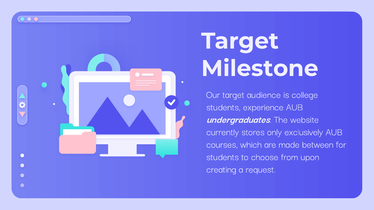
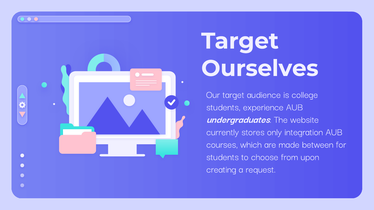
Milestone: Milestone -> Ourselves
exclusively: exclusively -> integration
